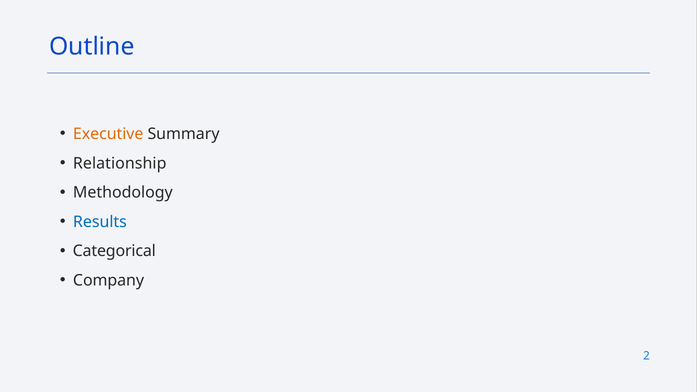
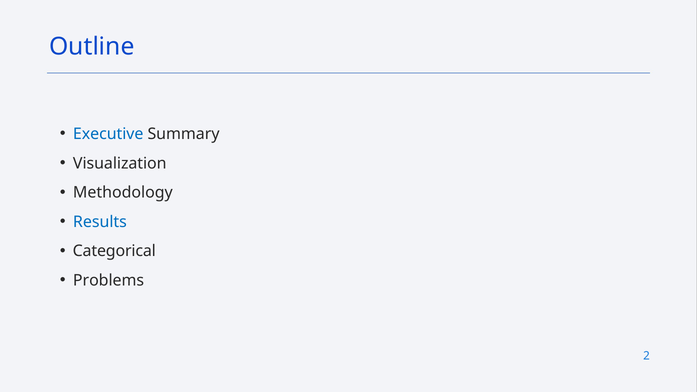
Executive colour: orange -> blue
Relationship: Relationship -> Visualization
Company: Company -> Problems
